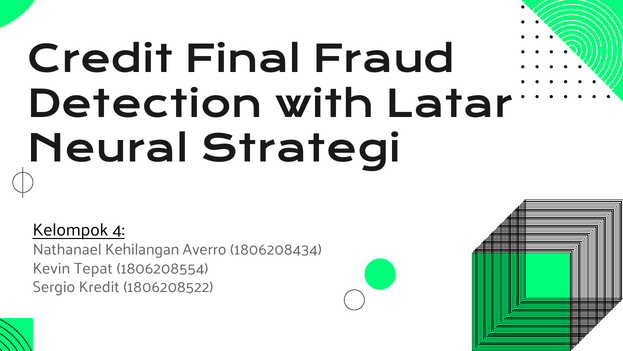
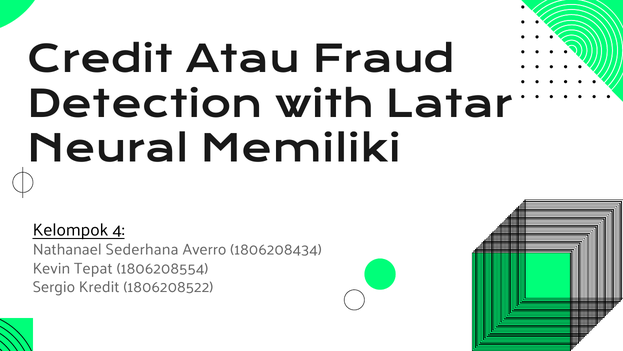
Final: Final -> Atau
Strategi: Strategi -> Memiliki
Kehilangan: Kehilangan -> Sederhana
